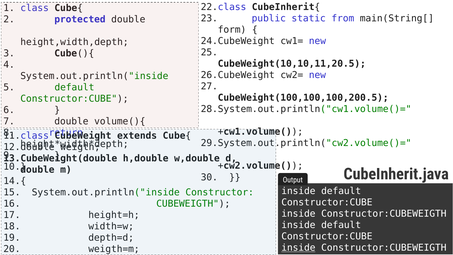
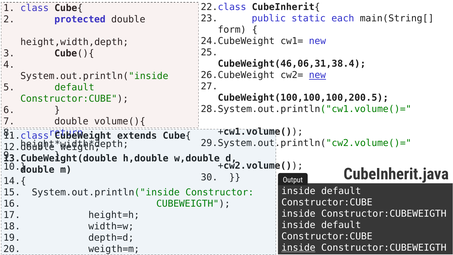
from: from -> each
CubeWeight(10,10,11,20.5: CubeWeight(10,10,11,20.5 -> CubeWeight(46,06,31,38.4
new at (317, 75) underline: none -> present
